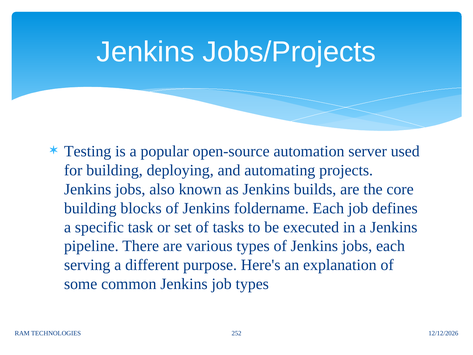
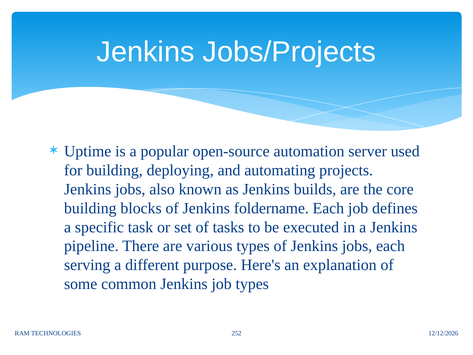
Testing: Testing -> Uptime
